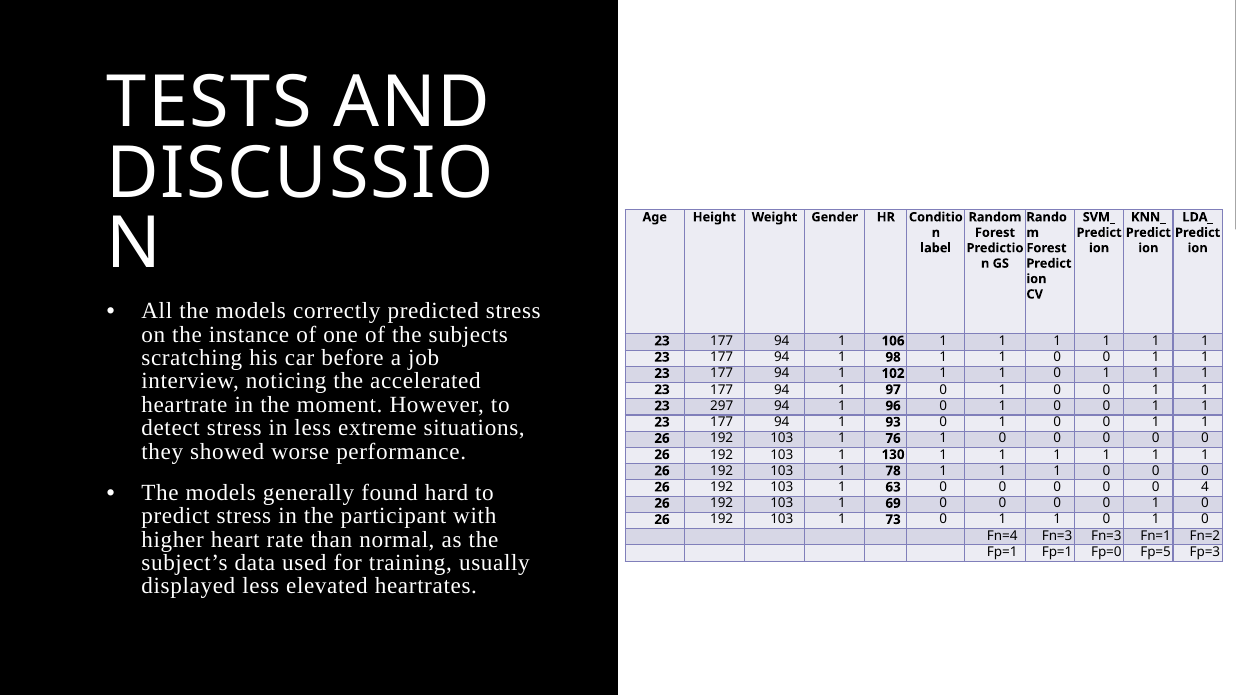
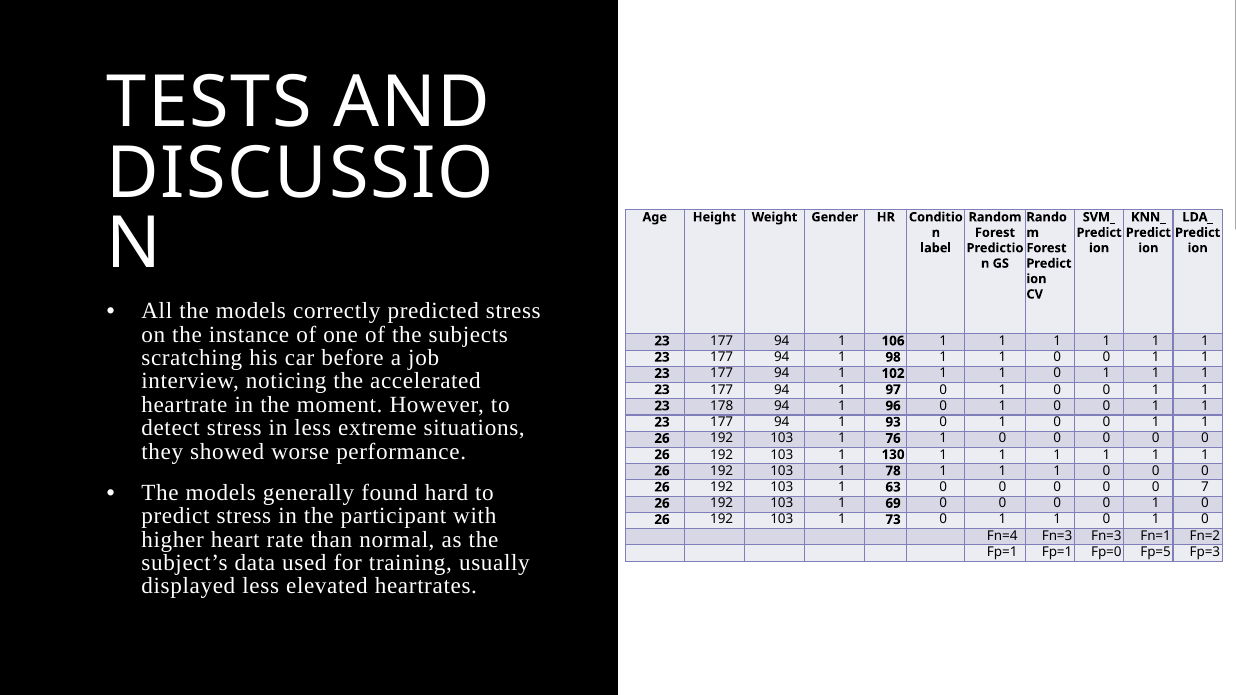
297: 297 -> 178
4: 4 -> 7
